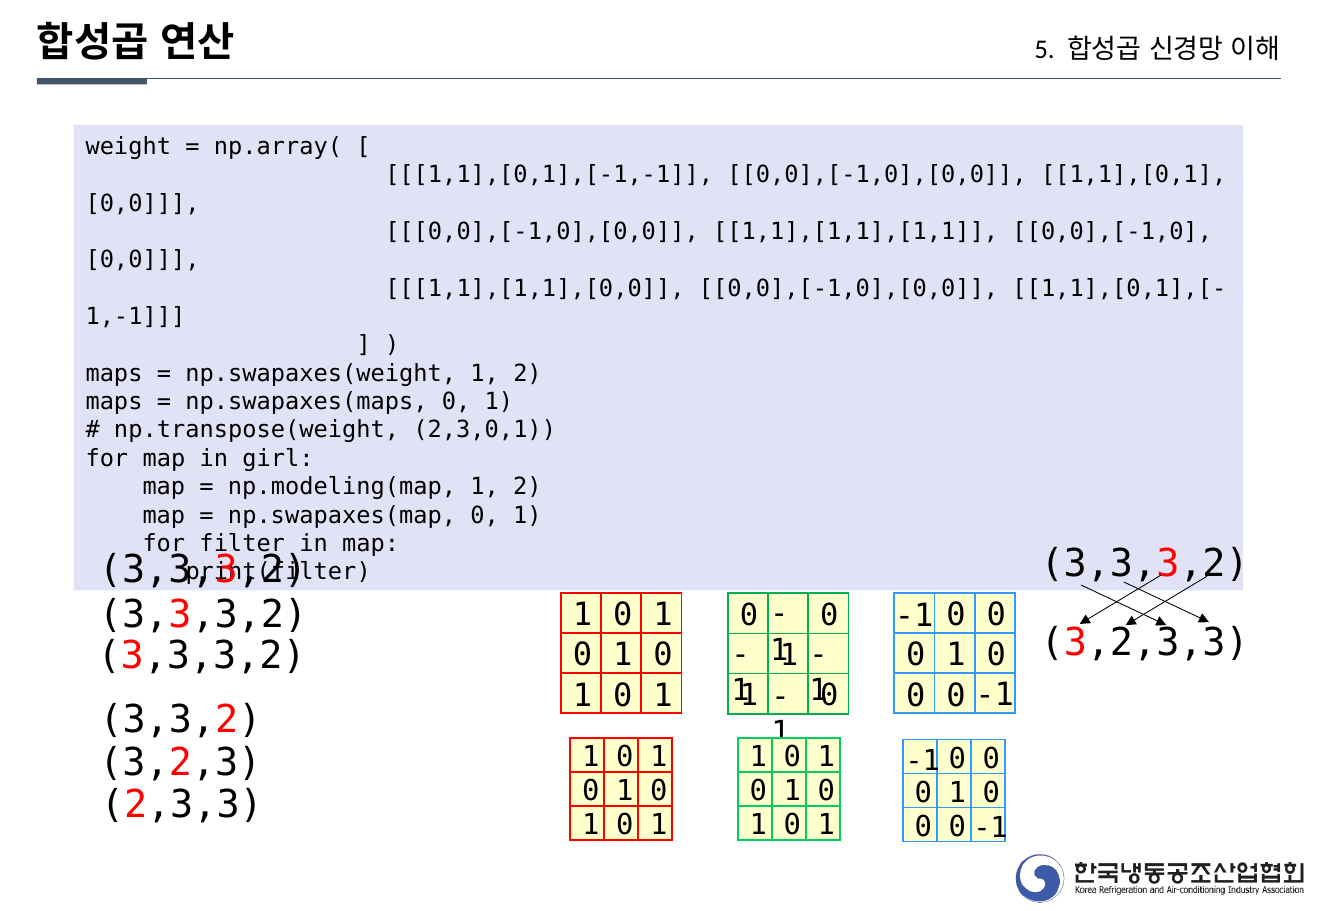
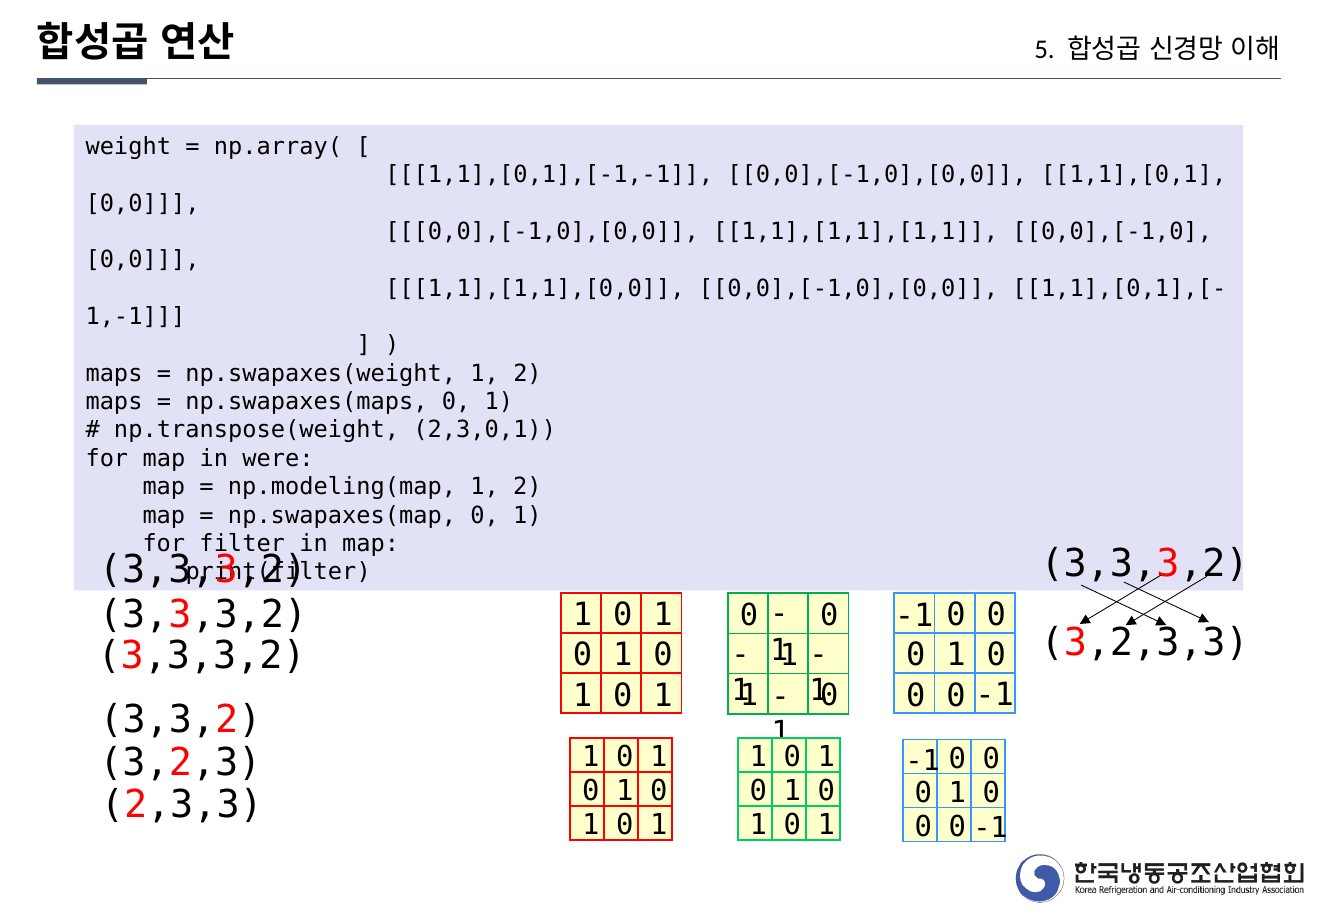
girl: girl -> were
